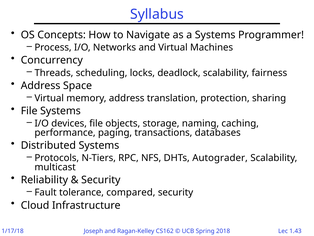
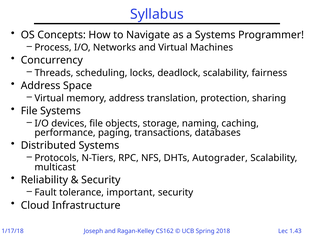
compared: compared -> important
